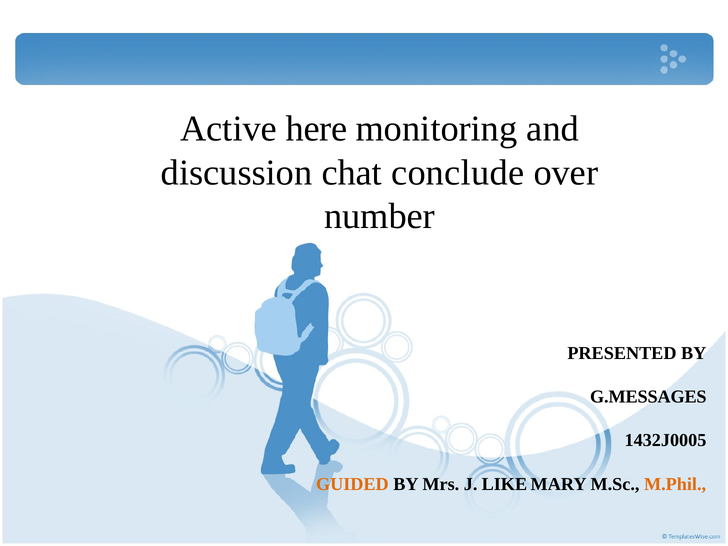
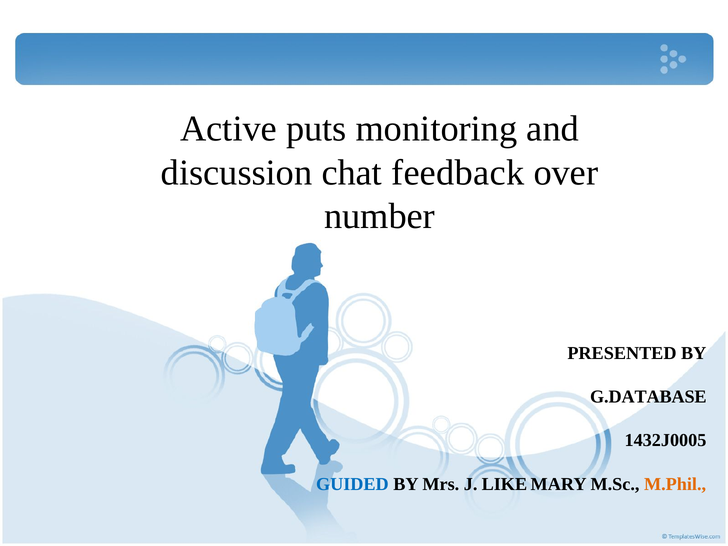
here: here -> puts
conclude: conclude -> feedback
G.MESSAGES: G.MESSAGES -> G.DATABASE
GUIDED colour: orange -> blue
